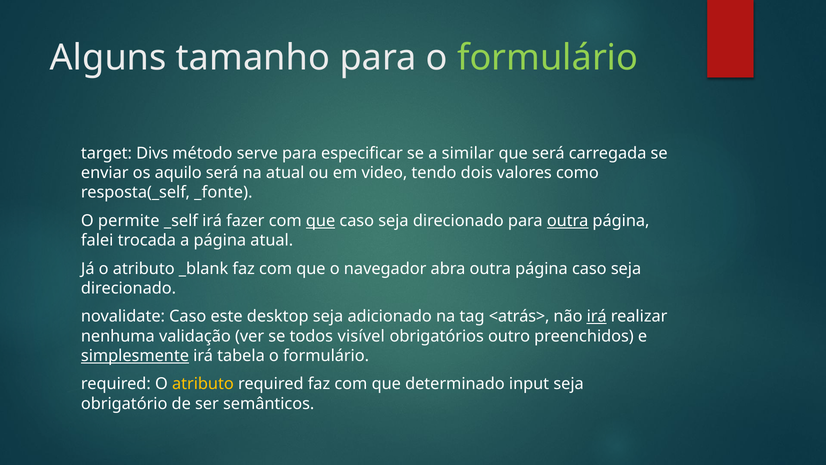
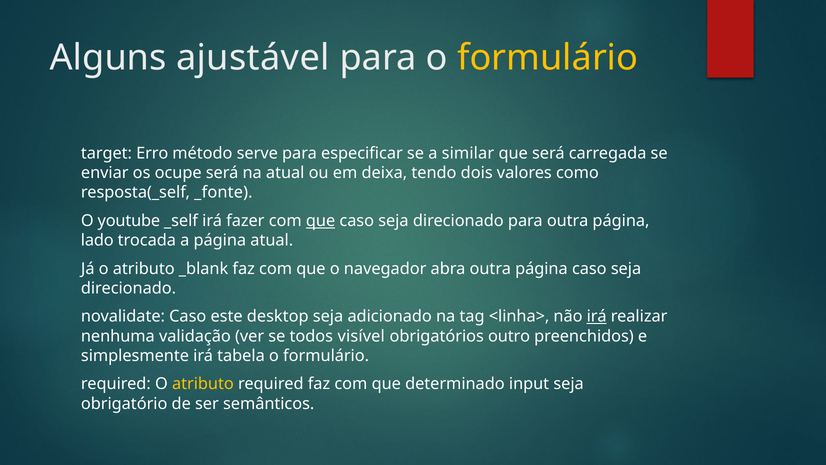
tamanho: tamanho -> ajustável
formulário at (548, 58) colour: light green -> yellow
Divs: Divs -> Erro
aquilo: aquilo -> ocupe
video: video -> deixa
permite: permite -> youtube
outra at (568, 221) underline: present -> none
falei: falei -> lado
<atrás>: <atrás> -> <linha>
simplesmente underline: present -> none
